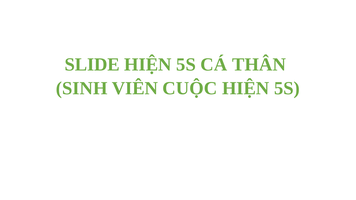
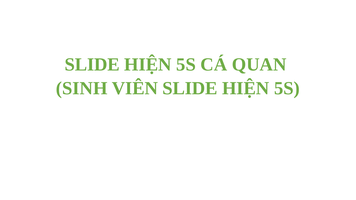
THÂN: THÂN -> QUAN
VIÊN CUỘC: CUỘC -> SLIDE
